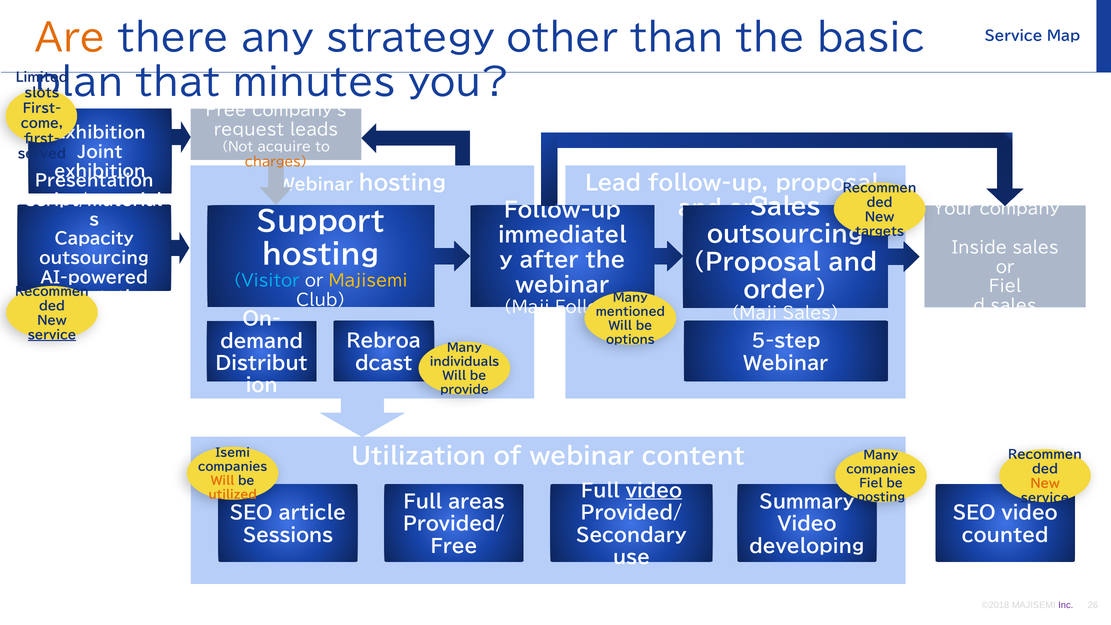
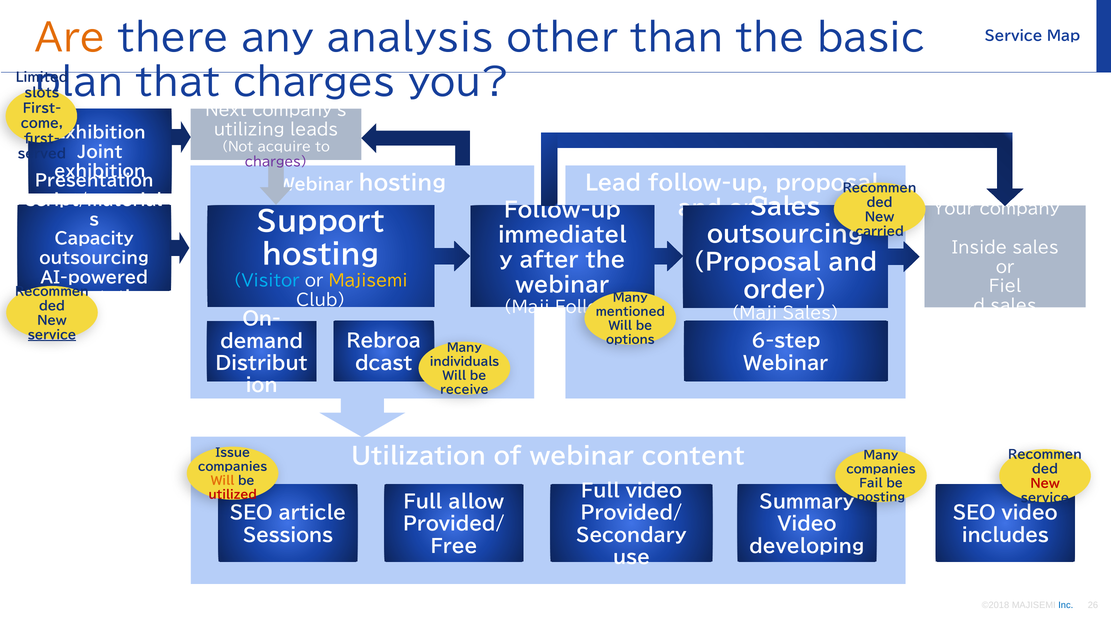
strategy: strategy -> analysis
minutes at (314, 83): minutes -> charges
Free at (226, 110): Free -> Next
request: request -> utilizing
charges at (276, 162) colour: orange -> purple
targets: targets -> carried
5-step: 5-step -> 6-step
provide: provide -> receive
Isemi: Isemi -> Issue
Fiel at (871, 483): Fiel -> Fail
New at (1045, 484) colour: orange -> red
video at (654, 491) underline: present -> none
utilized colour: orange -> red
areas: areas -> allow
counted: counted -> includes
Inc colour: purple -> blue
